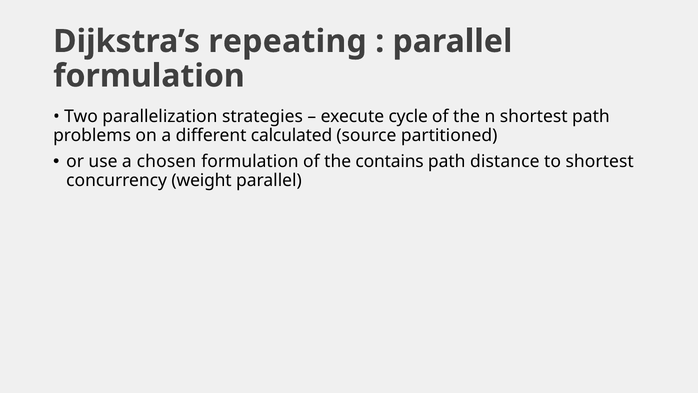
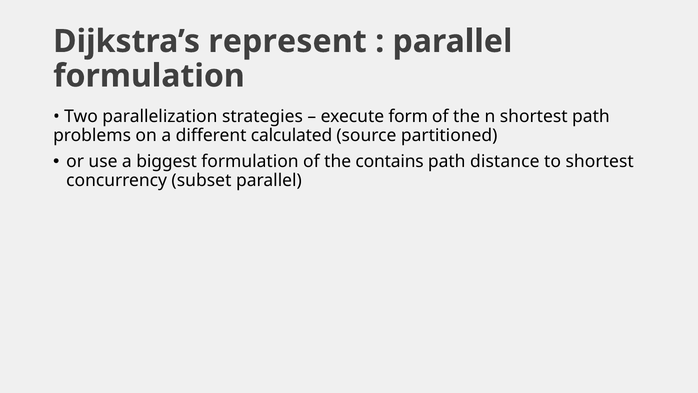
repeating: repeating -> represent
cycle: cycle -> form
chosen: chosen -> biggest
weight: weight -> subset
